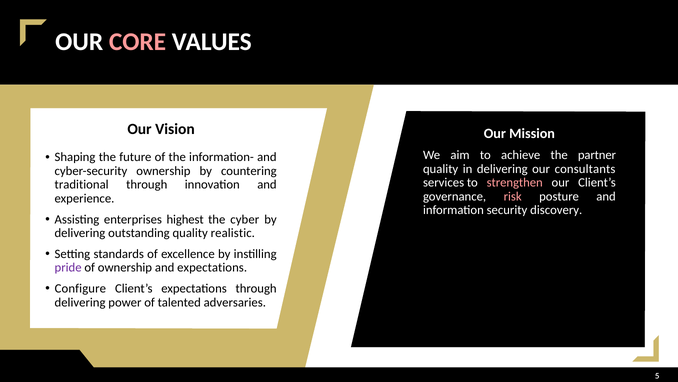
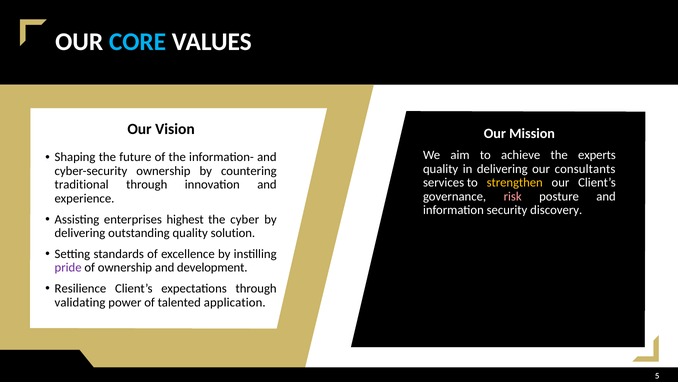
CORE colour: pink -> light blue
partner: partner -> experts
strengthen colour: pink -> yellow
realistic: realistic -> solution
and expectations: expectations -> development
Configure: Configure -> Resilience
delivering at (80, 302): delivering -> validating
adversaries: adversaries -> application
